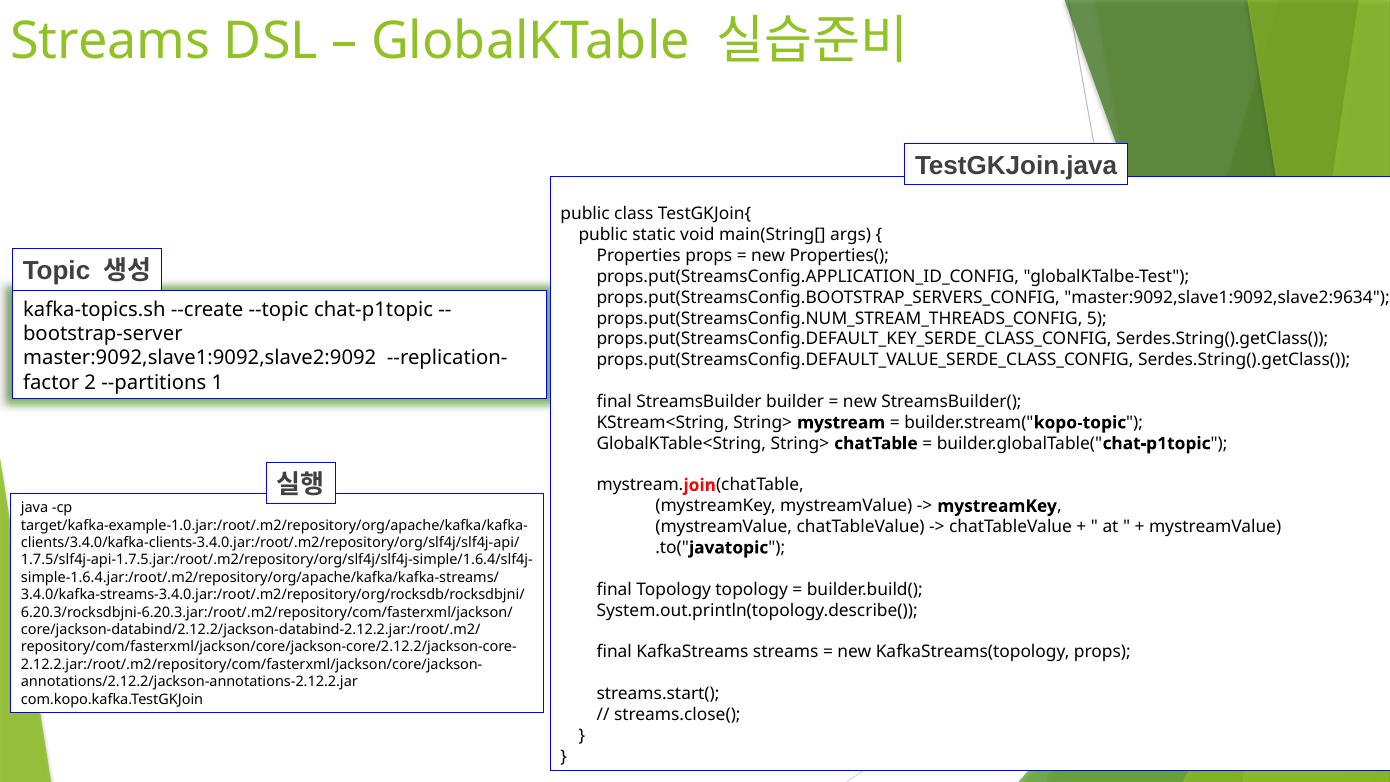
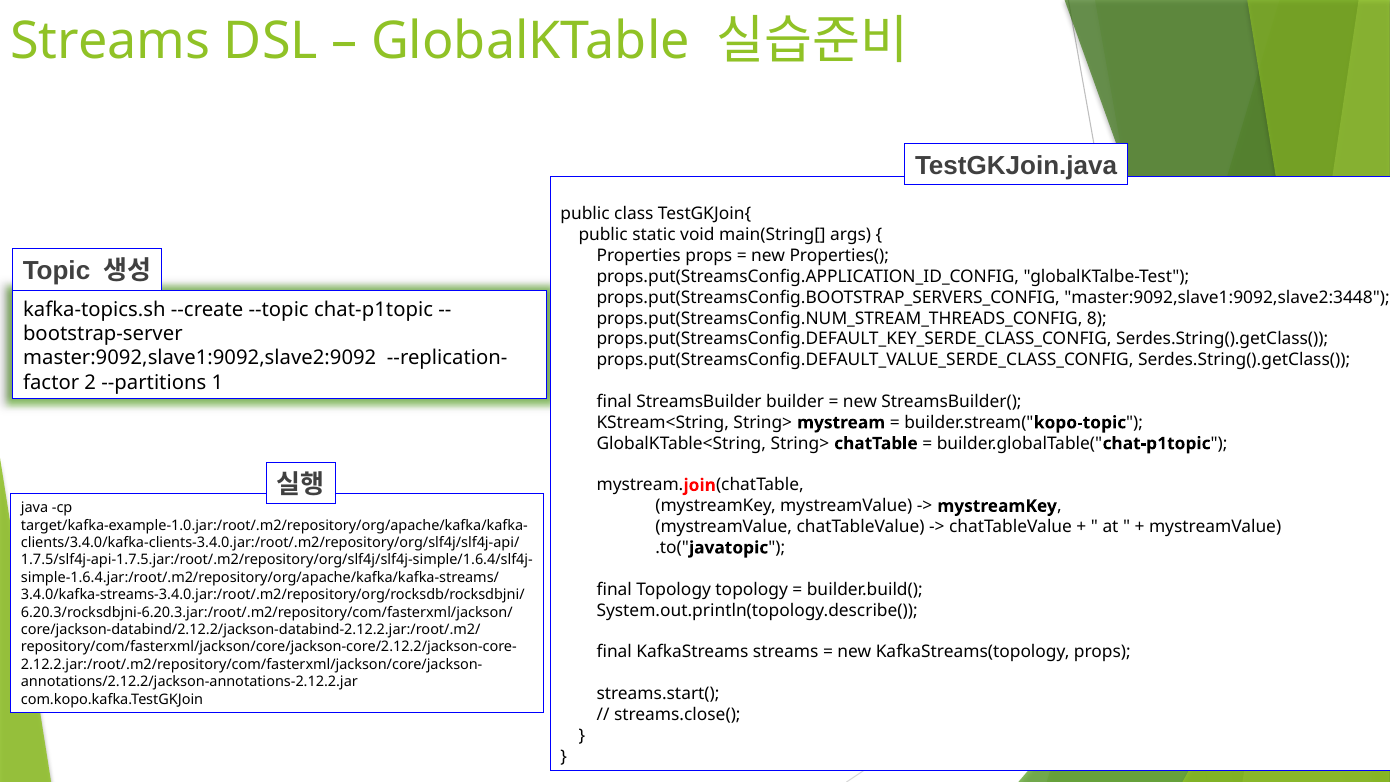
master:9092,slave1:9092,slave2:9634: master:9092,slave1:9092,slave2:9634 -> master:9092,slave1:9092,slave2:3448
5: 5 -> 8
